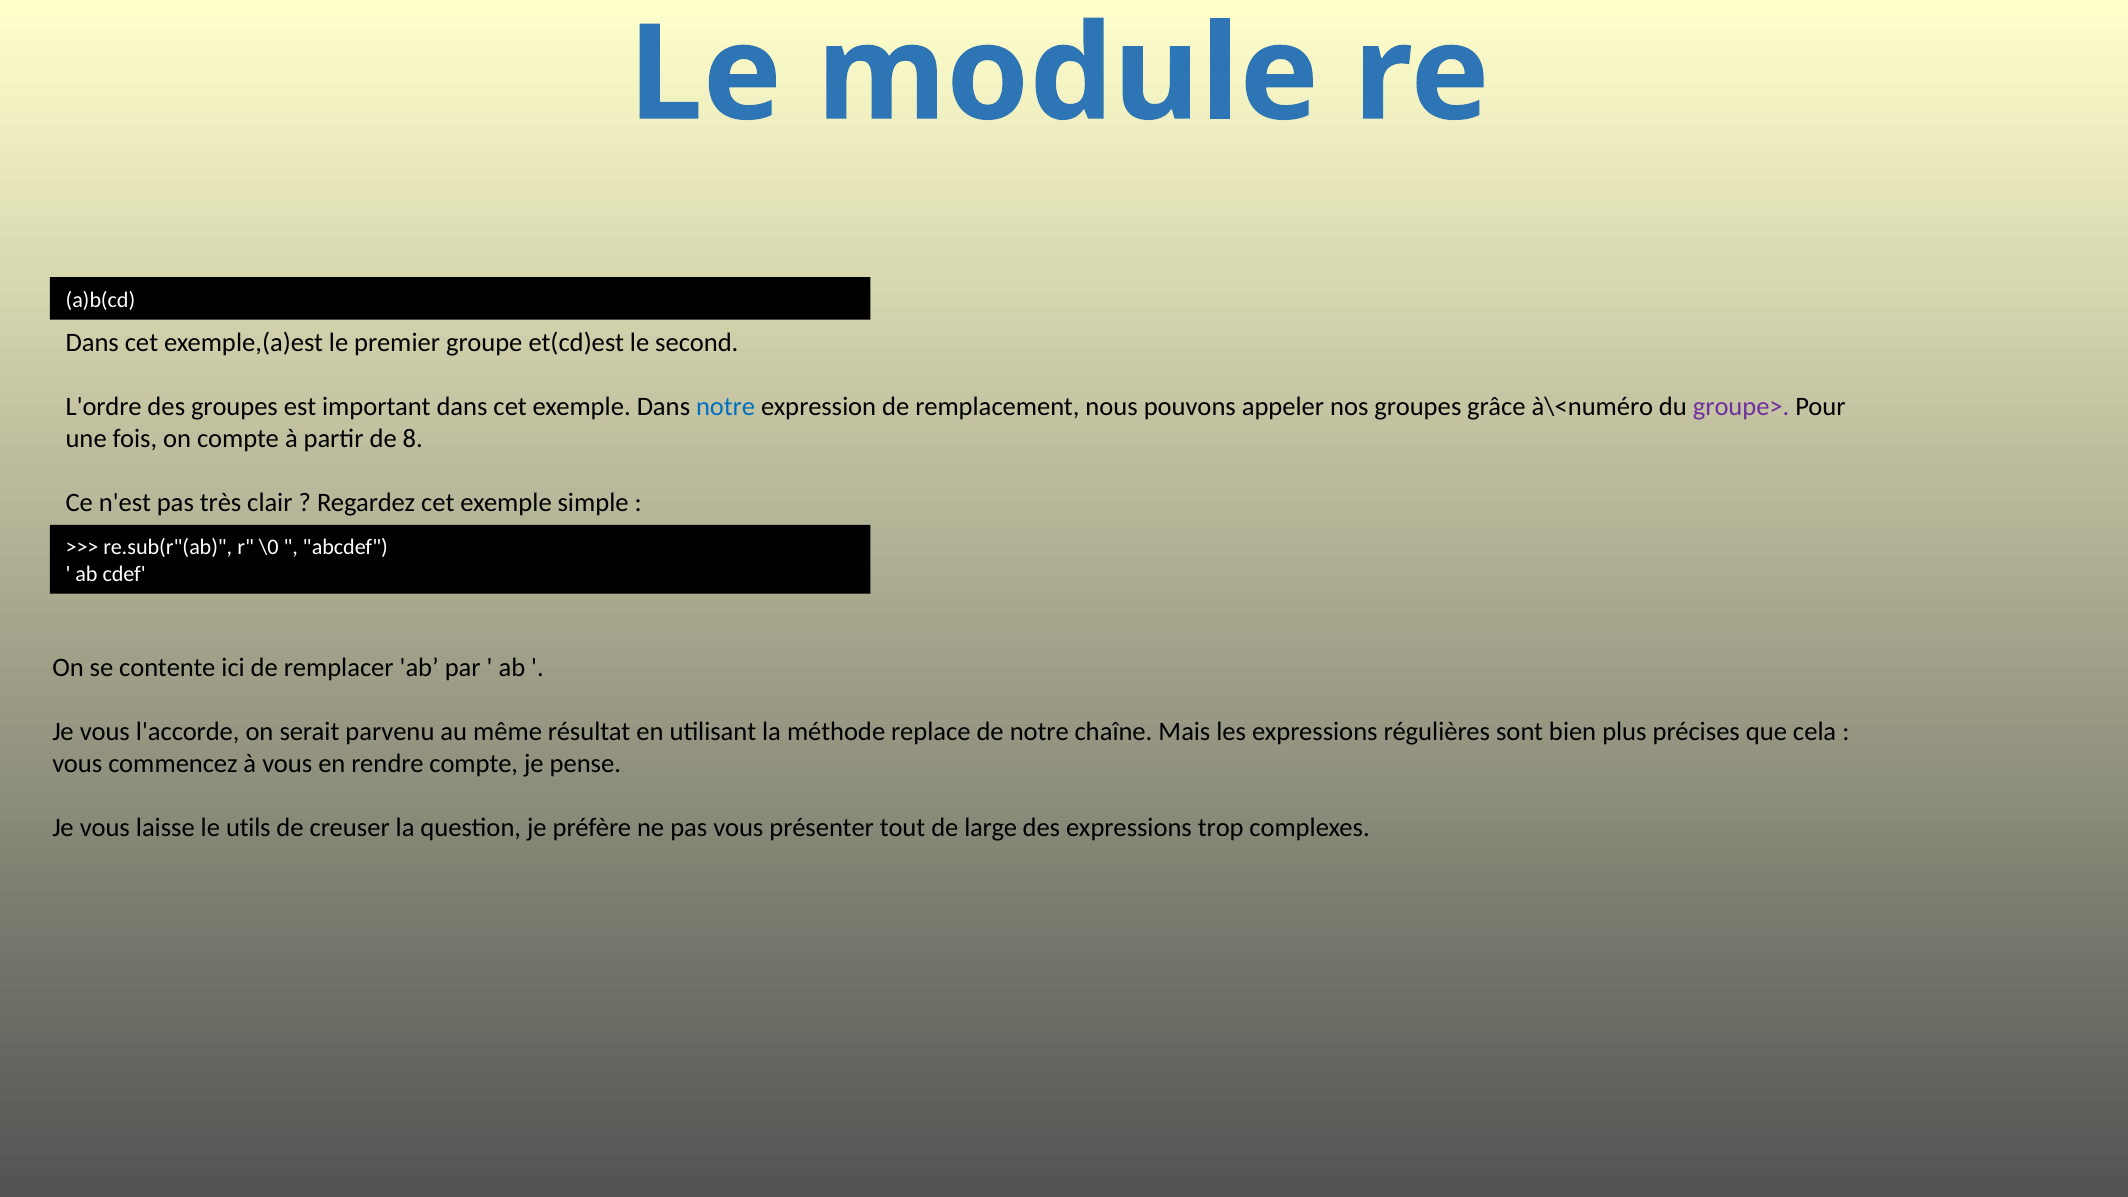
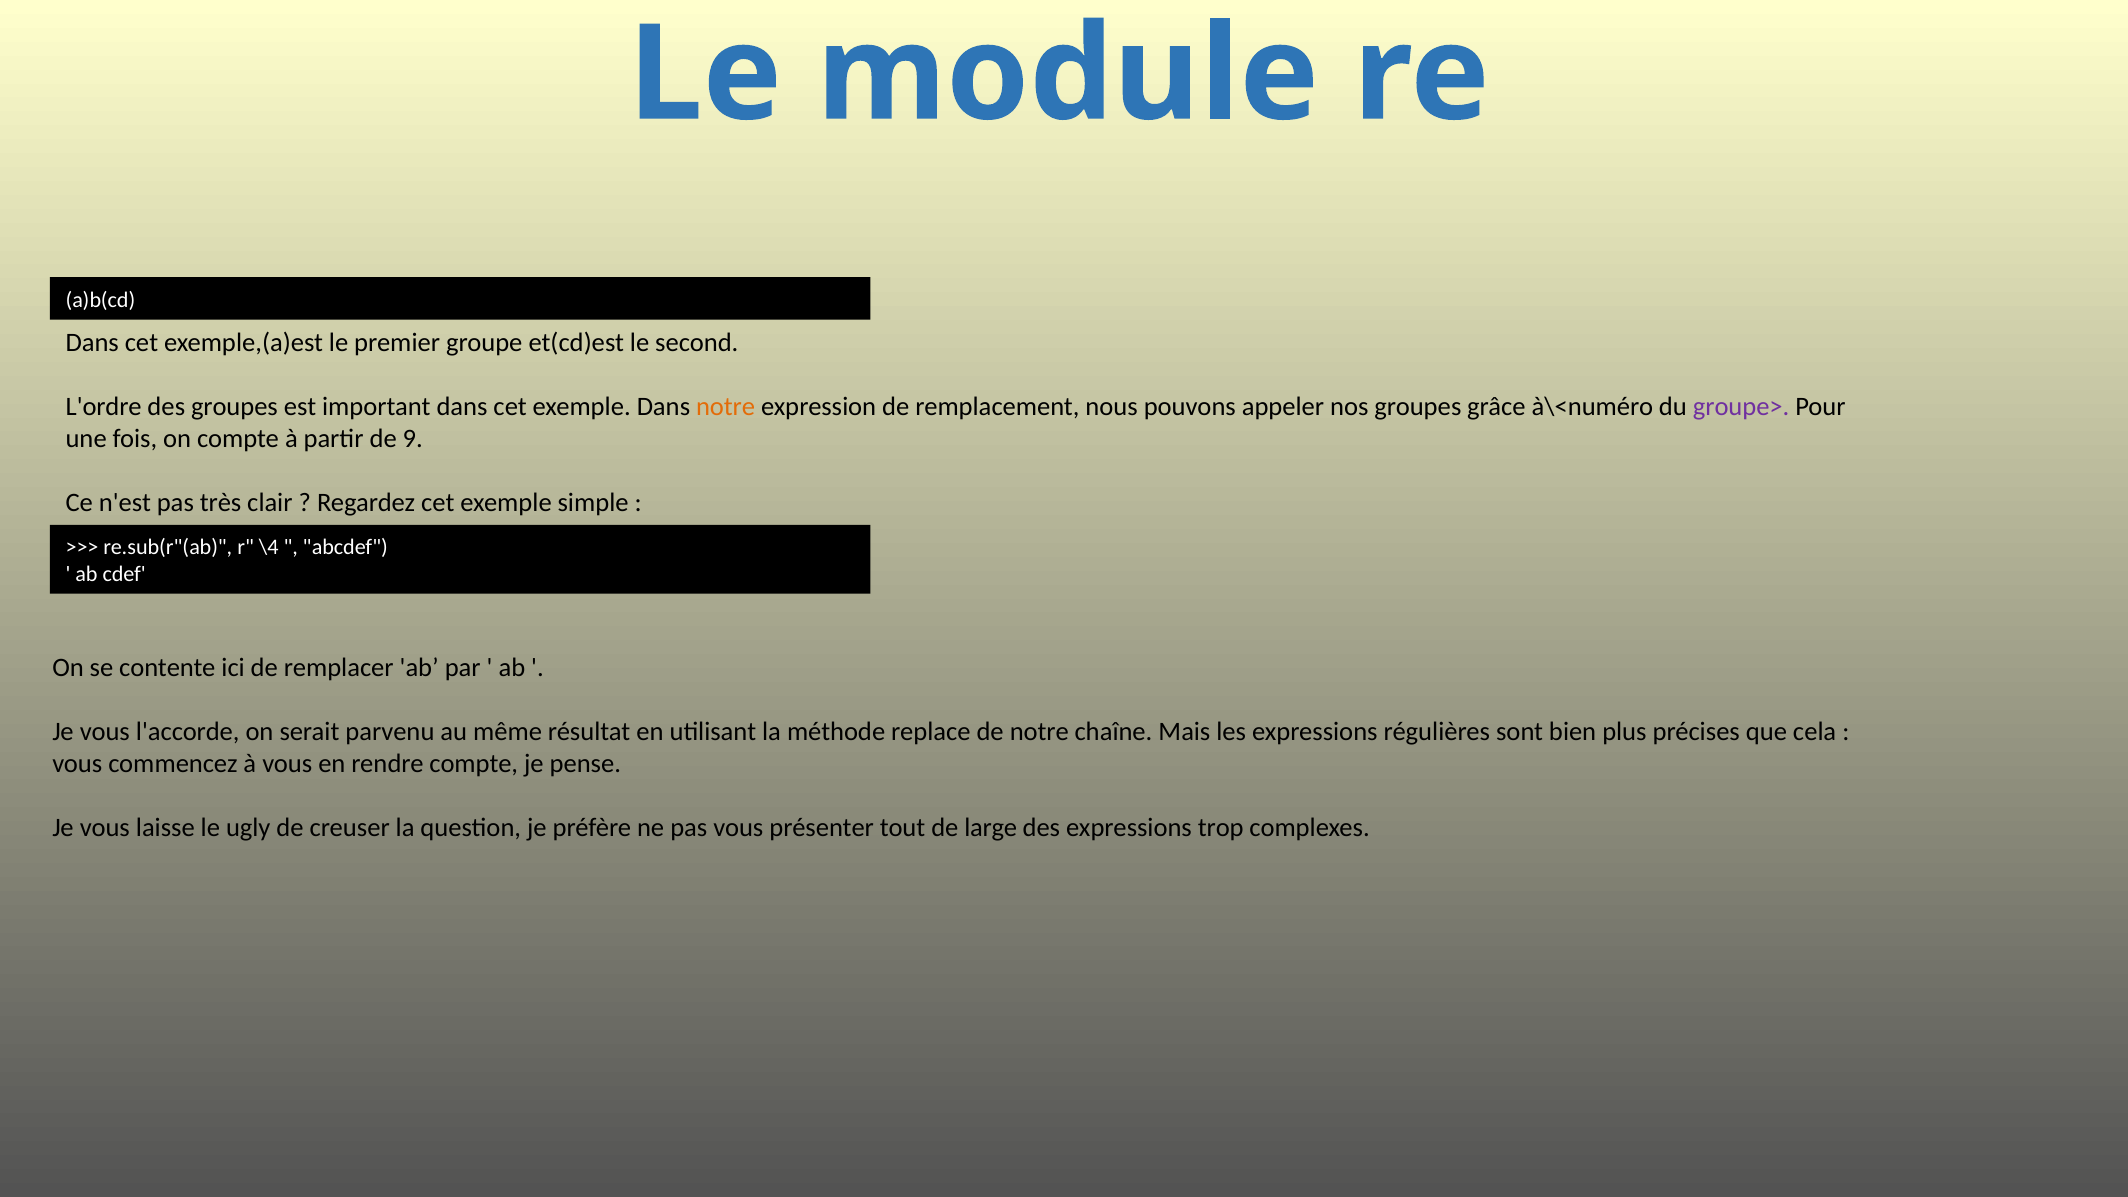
notre at (726, 406) colour: blue -> orange
8: 8 -> 9
\0: \0 -> \4
utils: utils -> ugly
